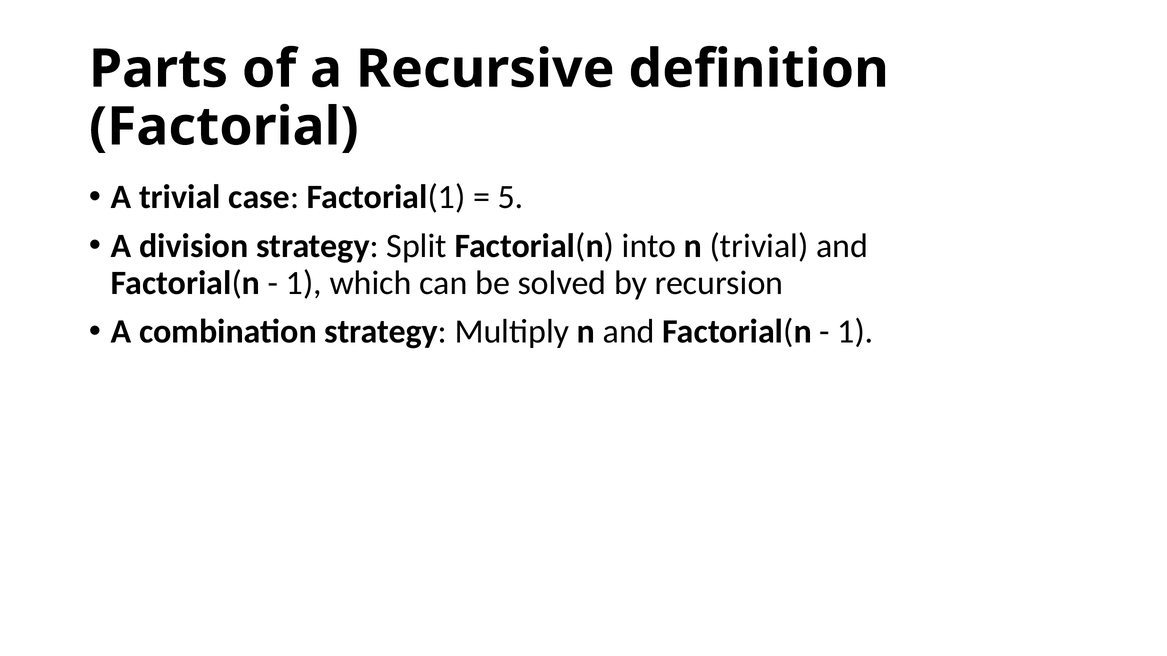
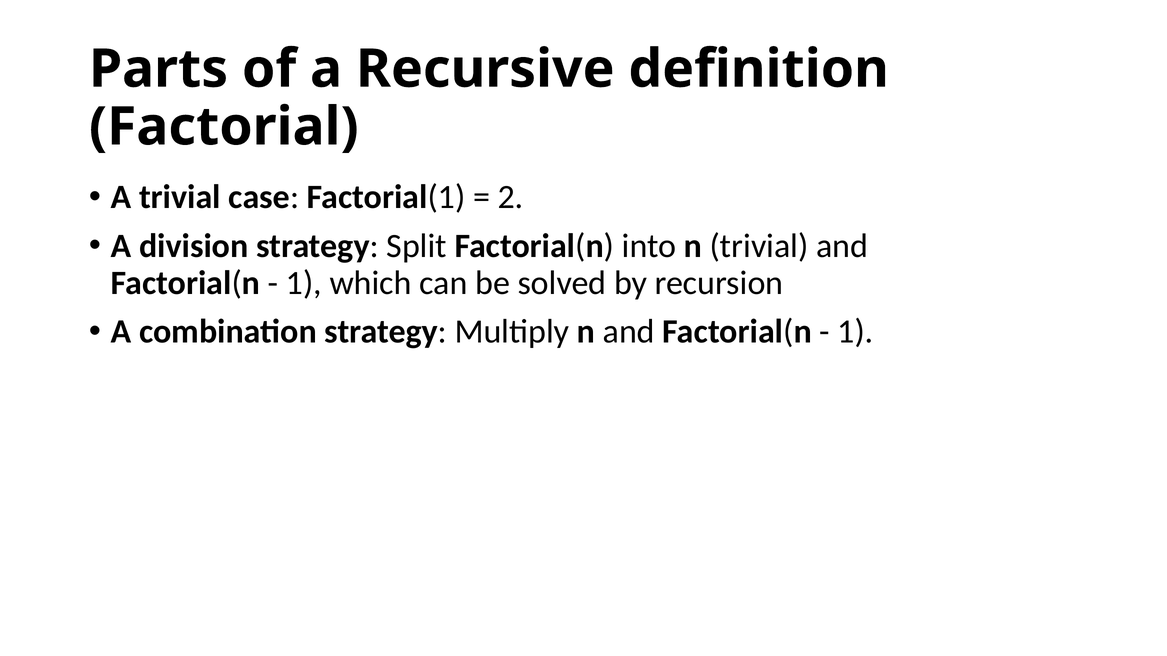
5: 5 -> 2
